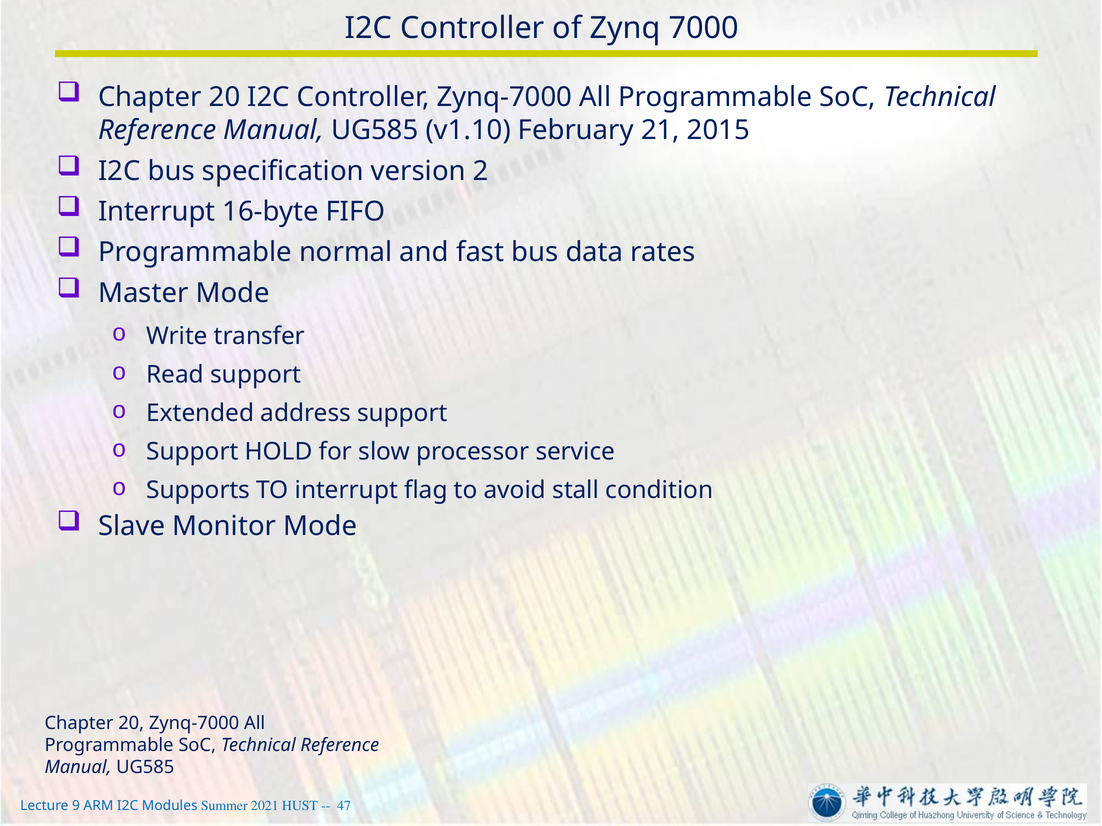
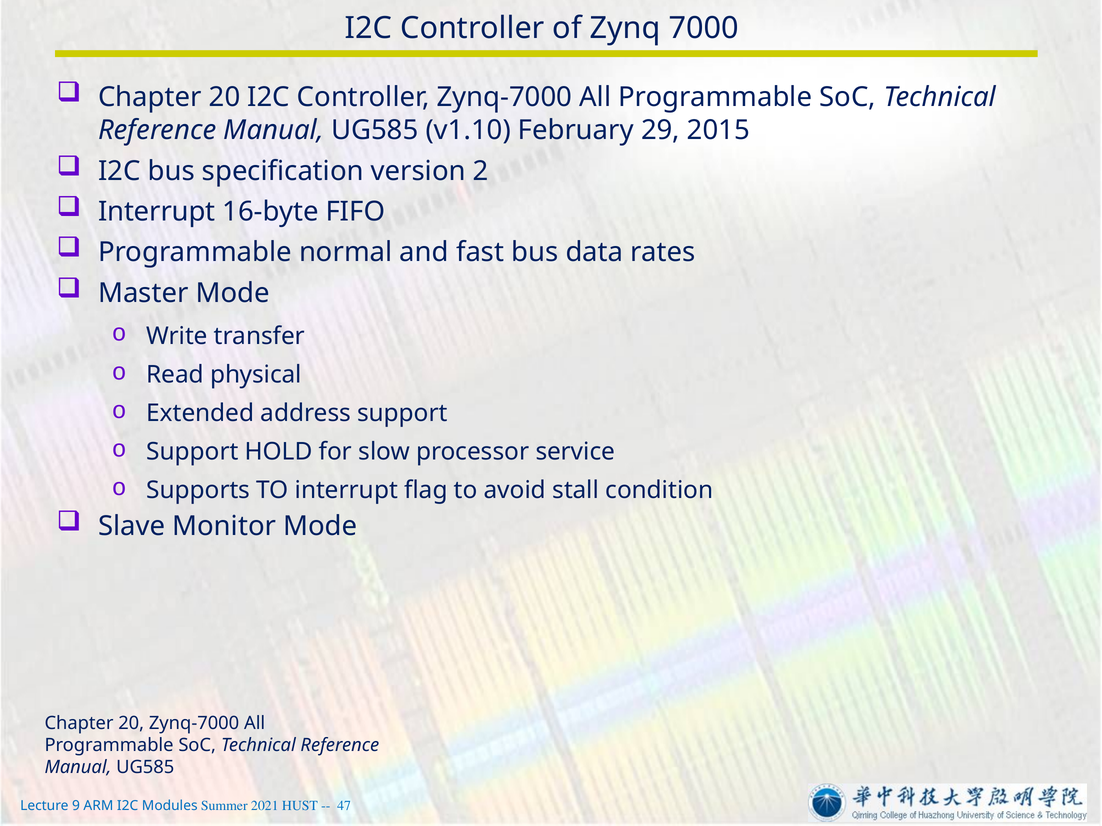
21: 21 -> 29
Read support: support -> physical
